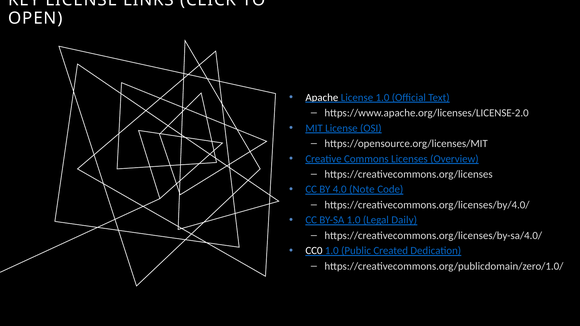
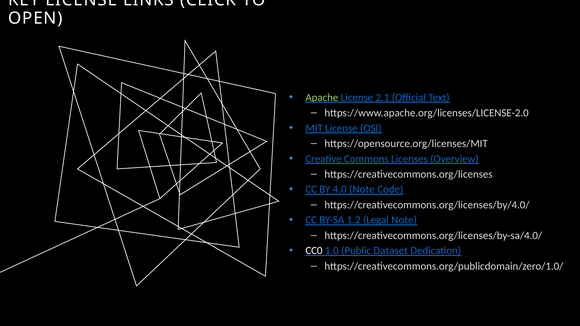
Apache colour: white -> light green
License 1.0: 1.0 -> 2.1
BY-SA 1.0: 1.0 -> 1.2
Legal Daily: Daily -> Note
Created: Created -> Dataset
